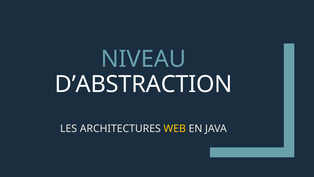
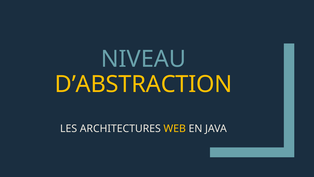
D’ABSTRACTION colour: white -> yellow
